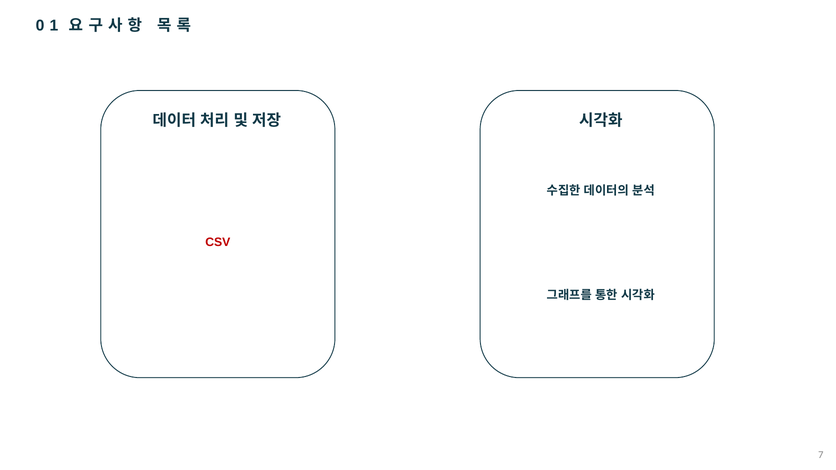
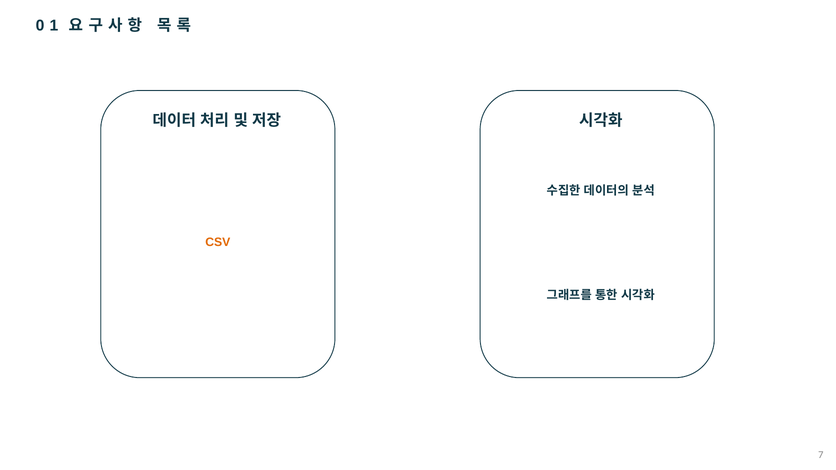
CSV colour: red -> orange
